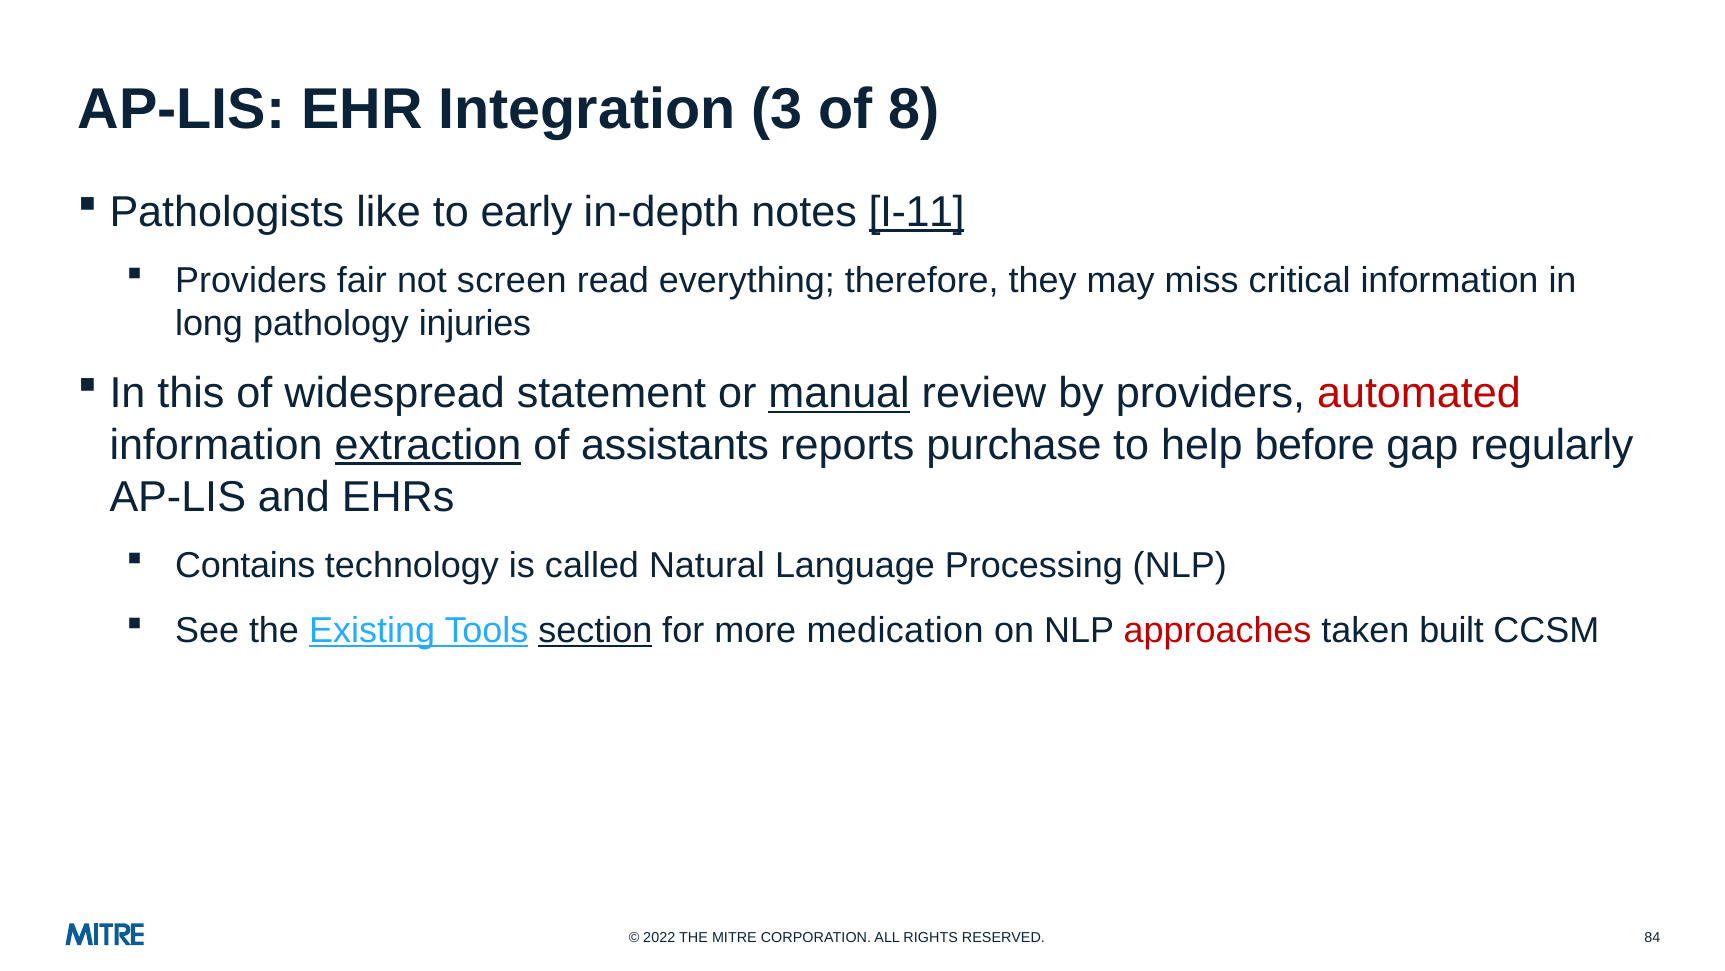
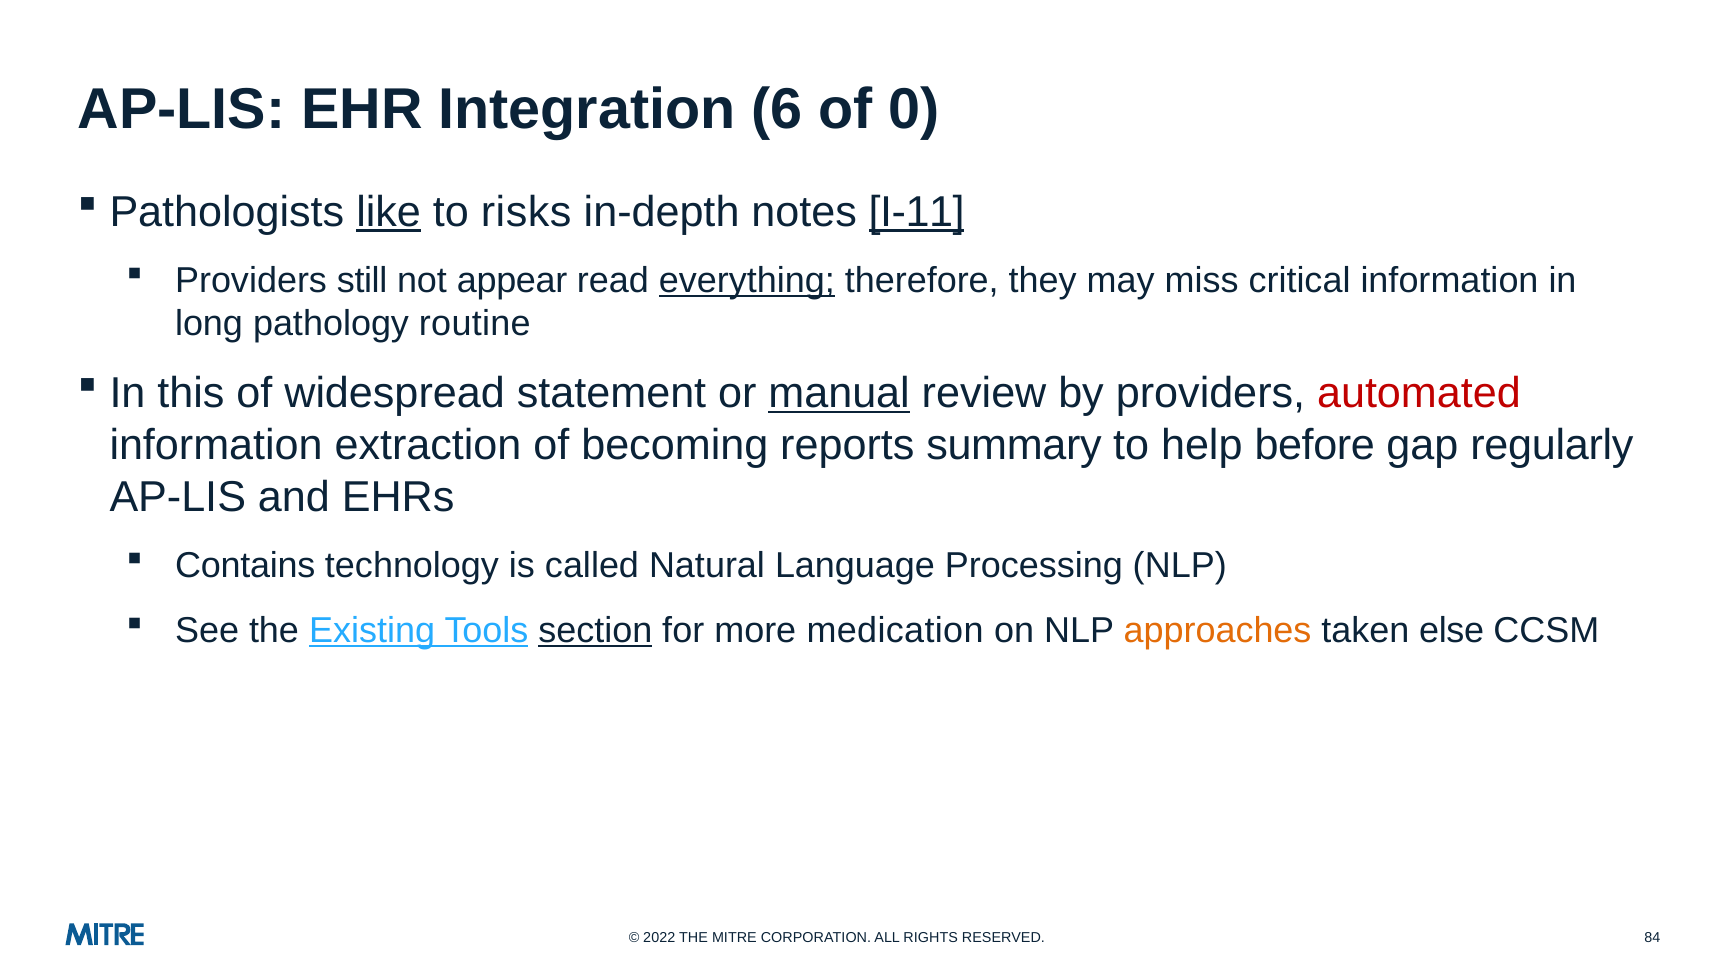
3: 3 -> 6
8: 8 -> 0
like underline: none -> present
early: early -> risks
fair: fair -> still
screen: screen -> appear
everything underline: none -> present
injuries: injuries -> routine
extraction underline: present -> none
assistants: assistants -> becoming
purchase: purchase -> summary
approaches colour: red -> orange
built: built -> else
